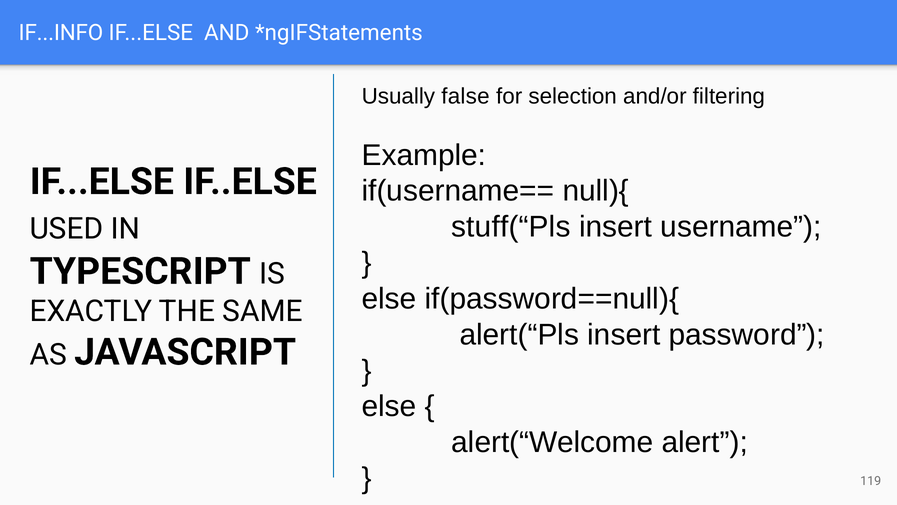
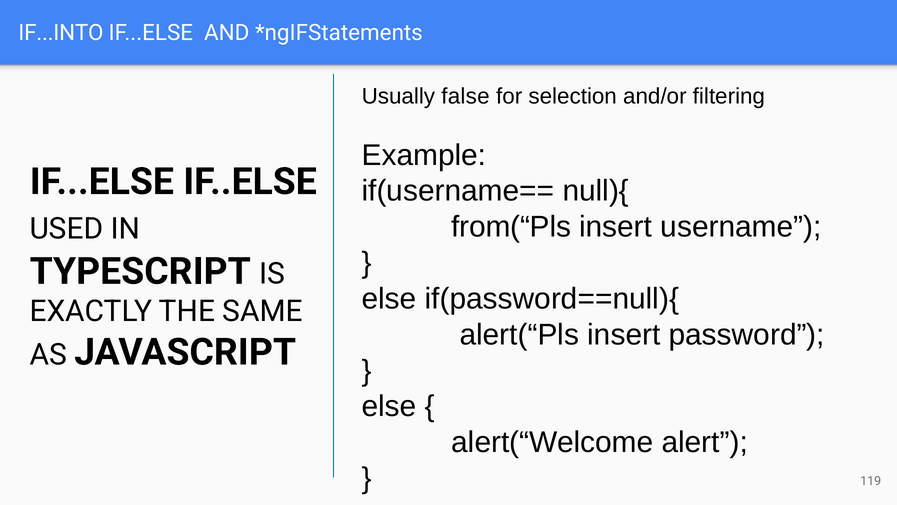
IF...INFO: IF...INFO -> IF...INTO
stuff(“Pls: stuff(“Pls -> from(“Pls
